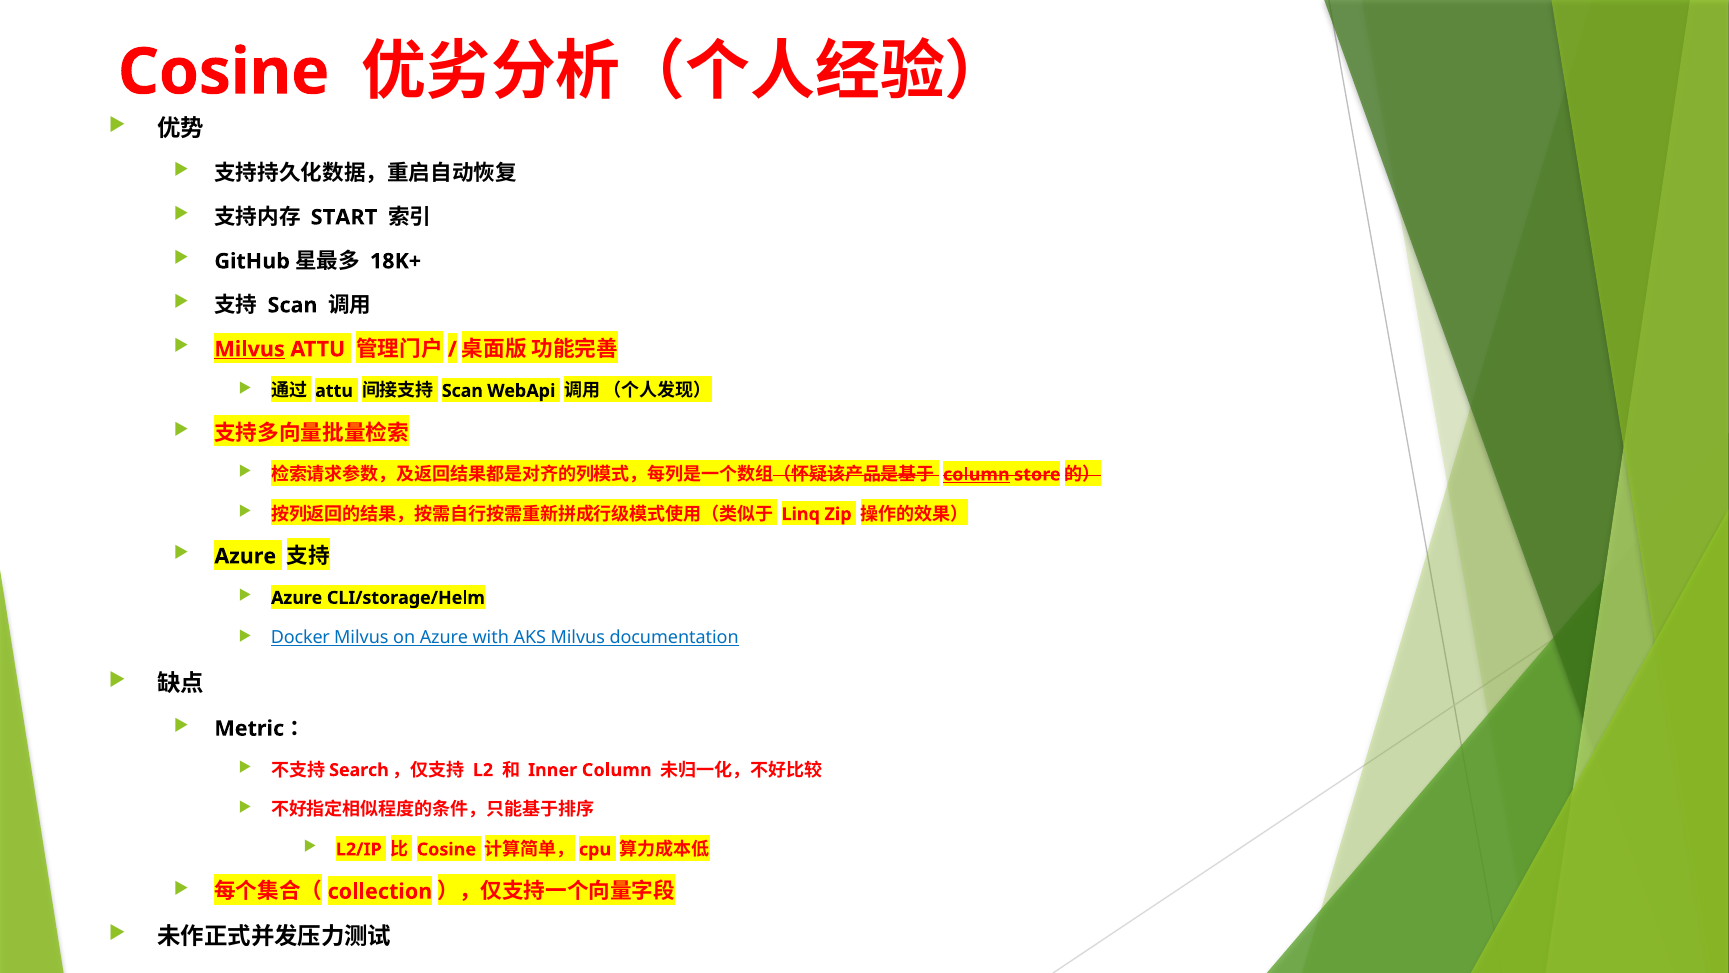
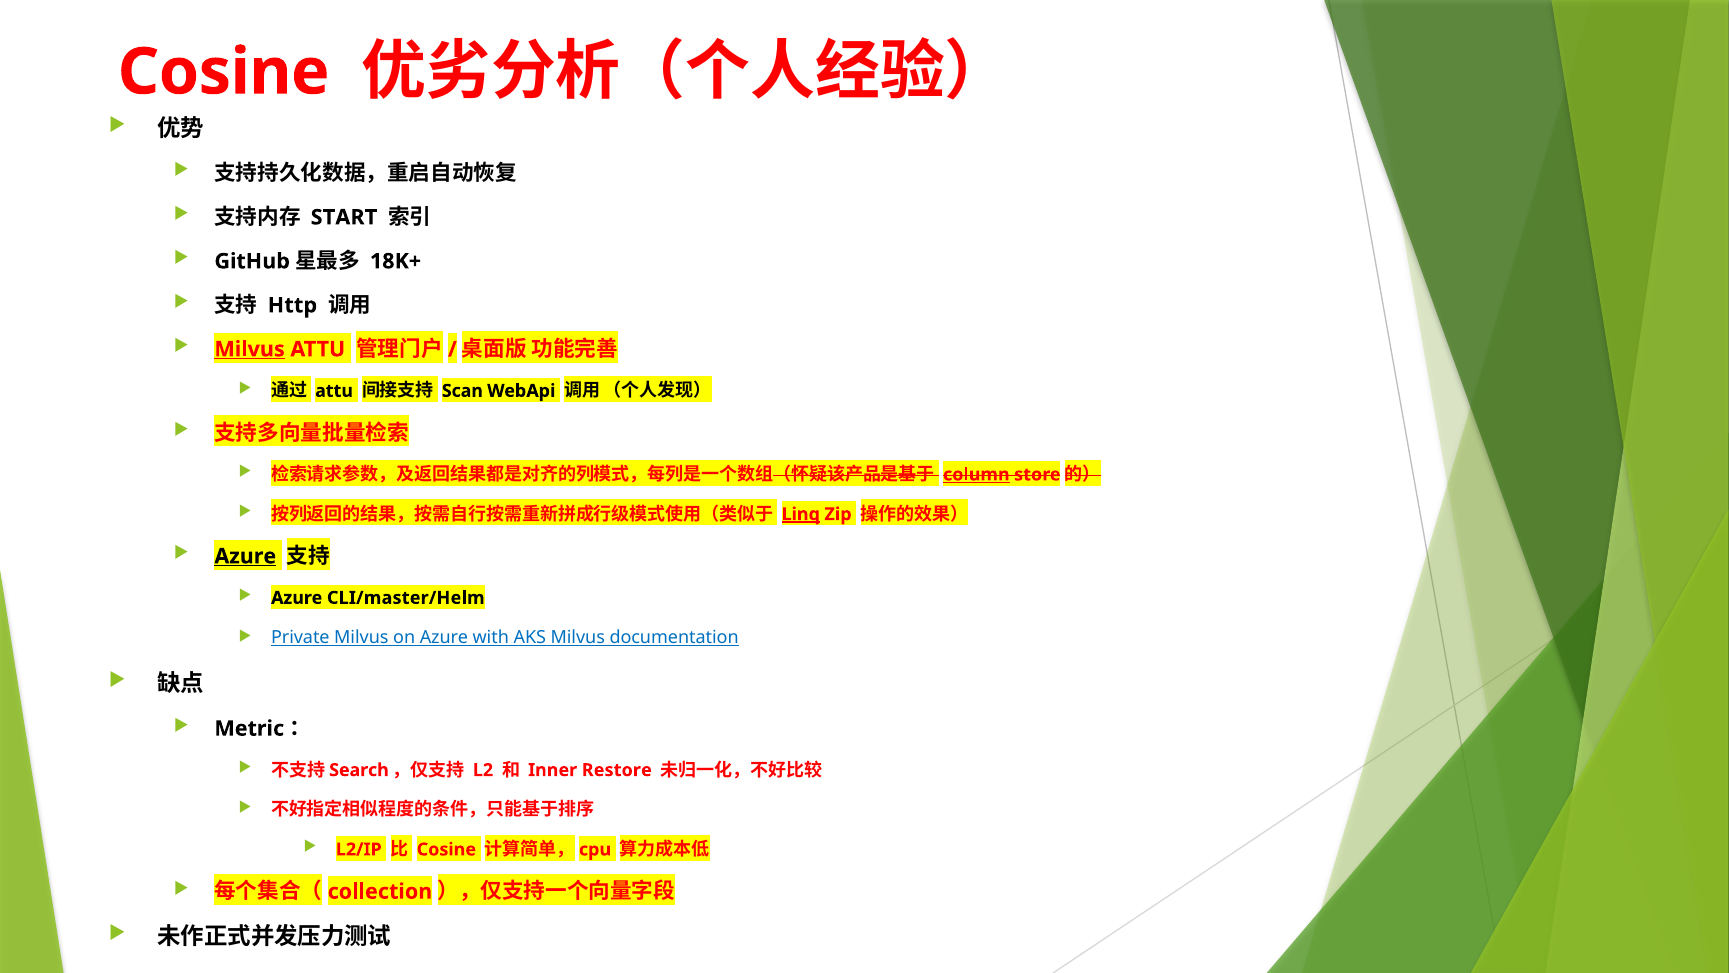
Scan at (293, 305): Scan -> Http
Linq underline: none -> present
Azure at (245, 556) underline: none -> present
CLI/storage/Helm: CLI/storage/Helm -> CLI/master/Helm
Docker: Docker -> Private
Inner Column: Column -> Restore
